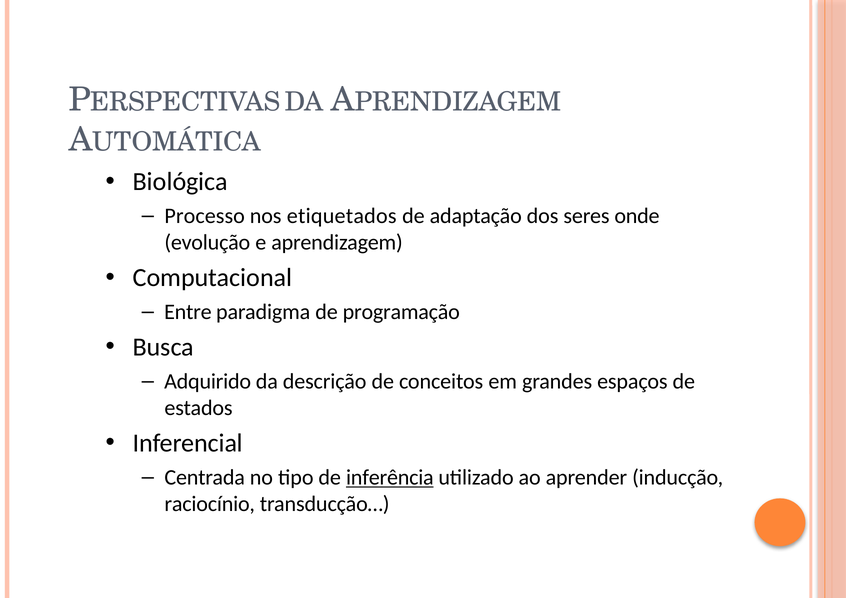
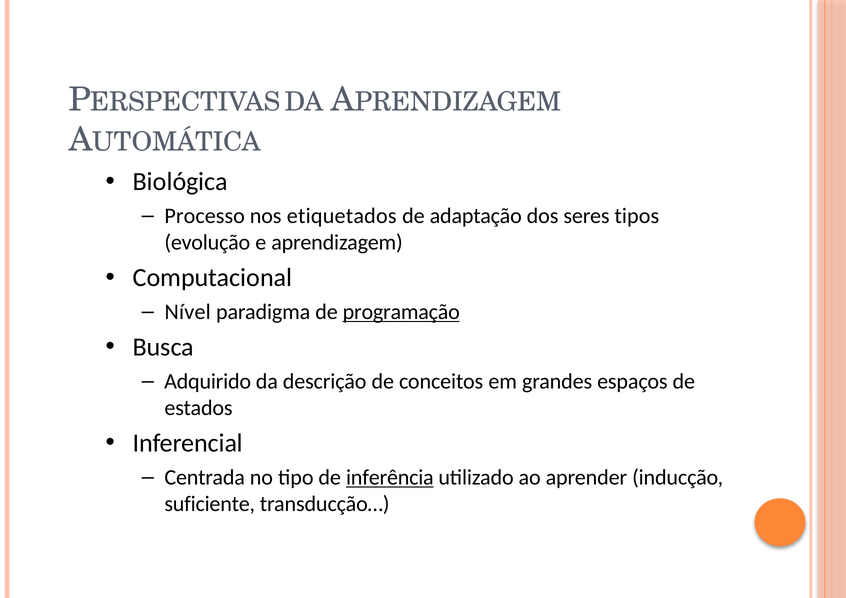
onde: onde -> tipos
Entre: Entre -> Nível
programação underline: none -> present
raciocínio: raciocínio -> suficiente
